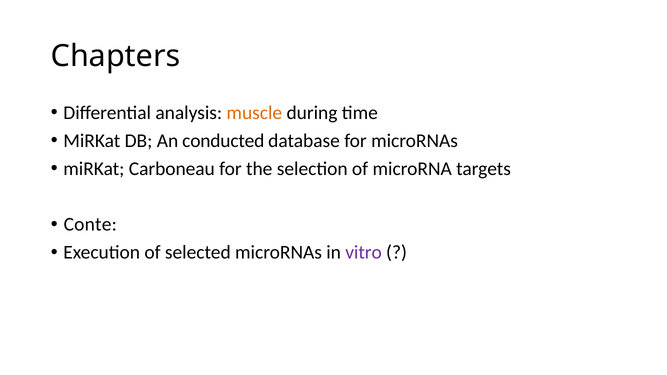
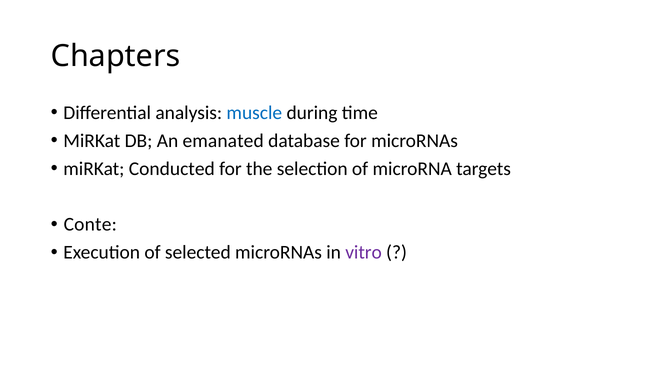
muscle colour: orange -> blue
conducted: conducted -> emanated
Carboneau: Carboneau -> Conducted
